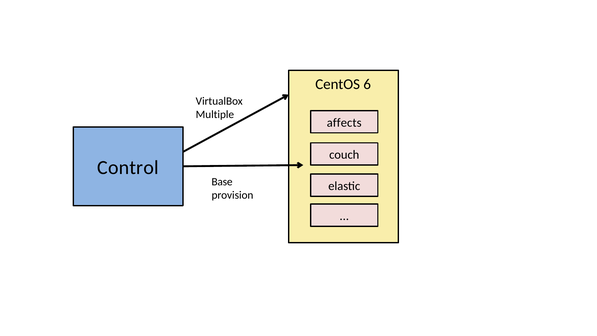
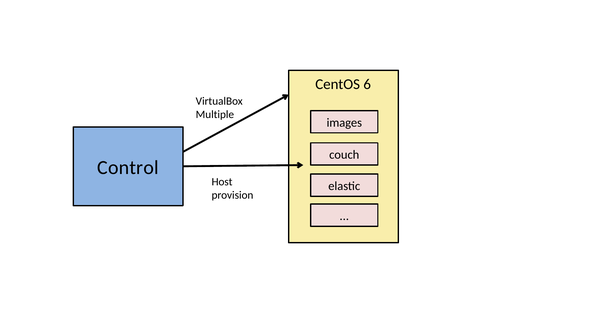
affects: affects -> images
Base: Base -> Host
